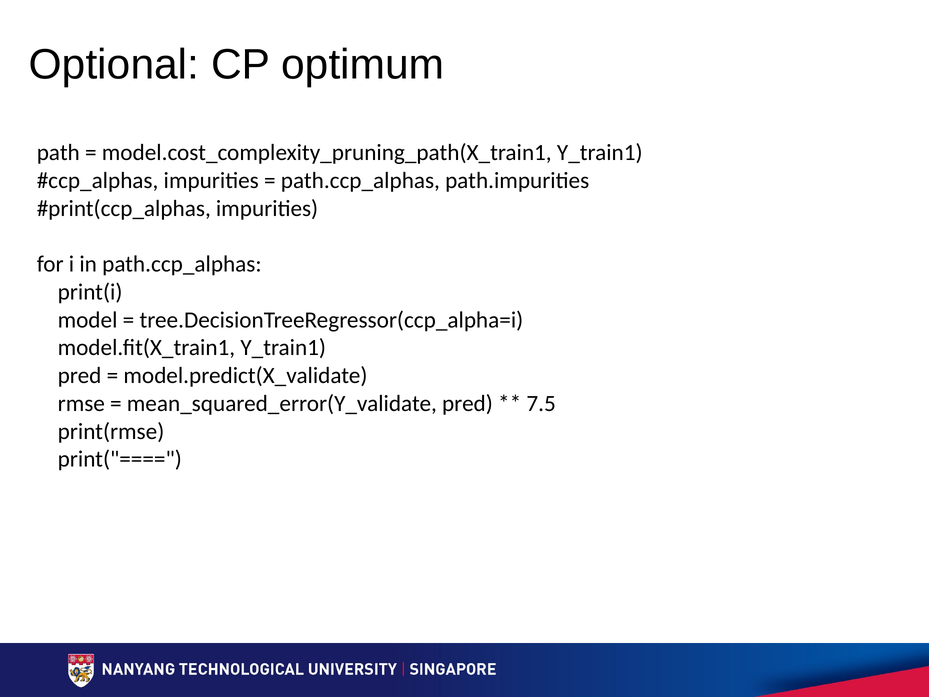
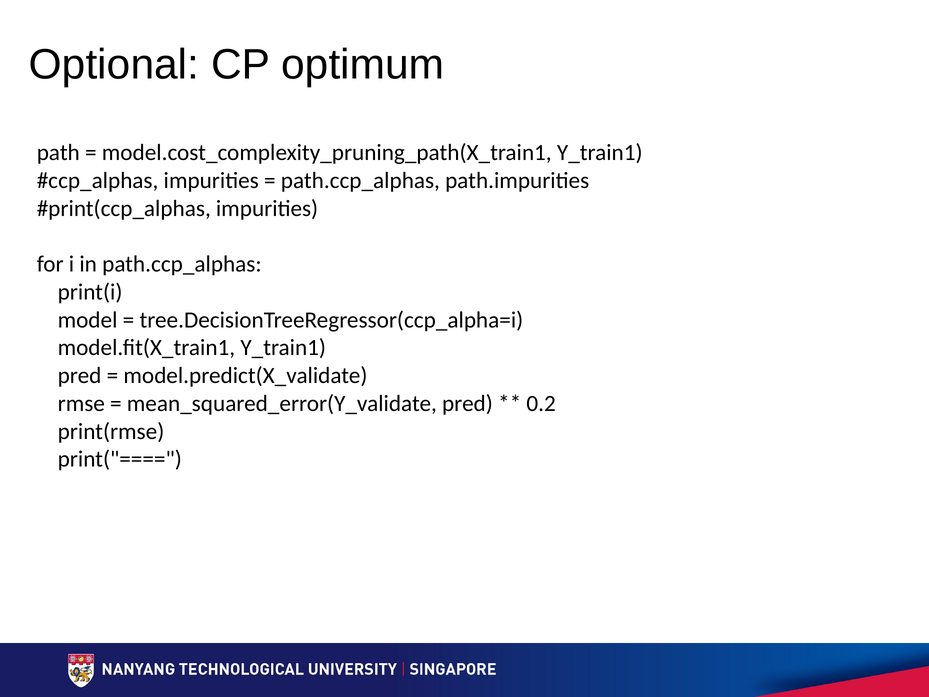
7.5: 7.5 -> 0.2
